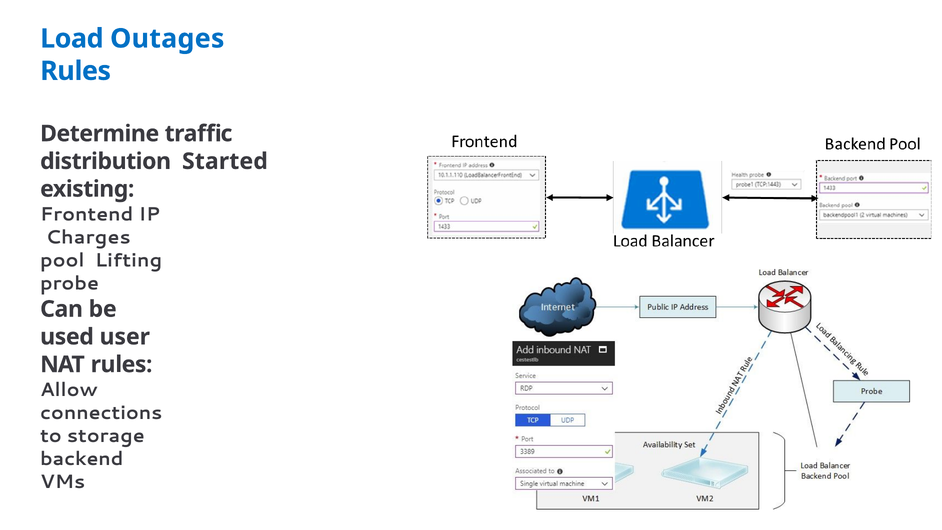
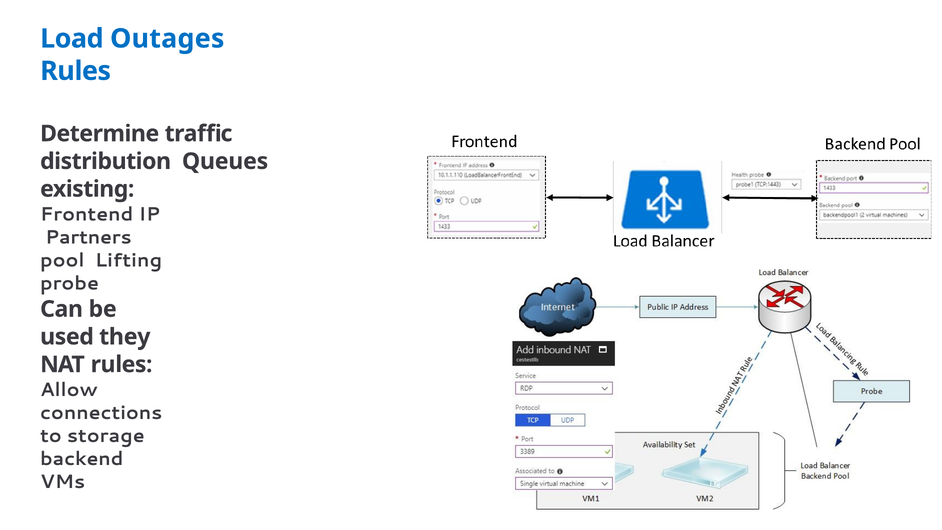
Started: Started -> Queues
Charges: Charges -> Partners
user: user -> they
